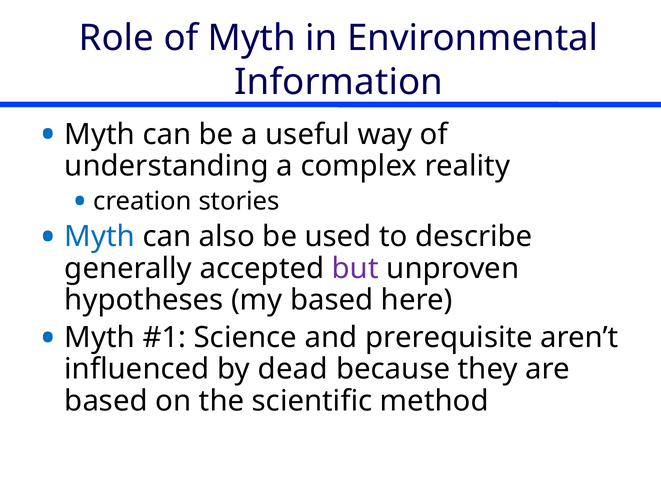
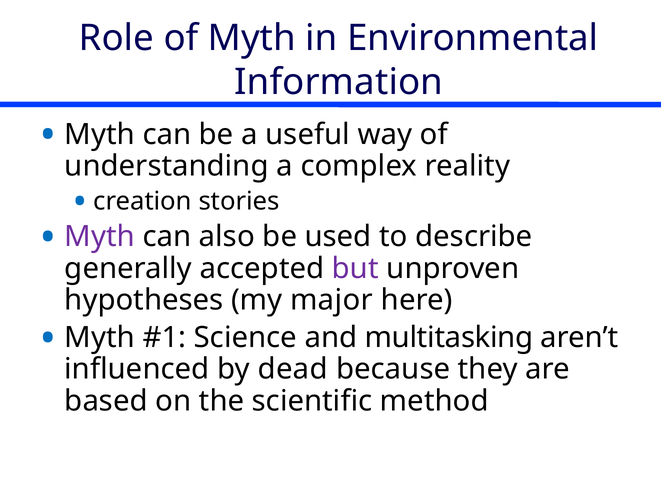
Myth at (100, 237) colour: blue -> purple
my based: based -> major
prerequisite: prerequisite -> multitasking
